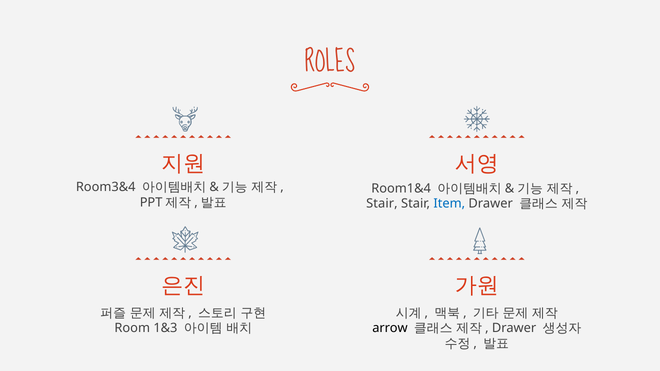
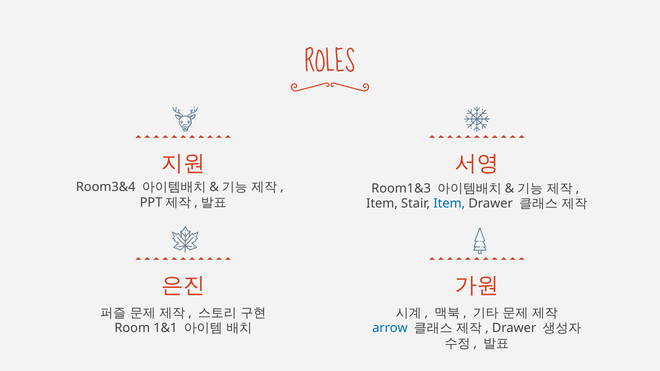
Room1&4: Room1&4 -> Room1&3
Stair at (382, 204): Stair -> Item
1&3: 1&3 -> 1&1
arrow colour: black -> blue
